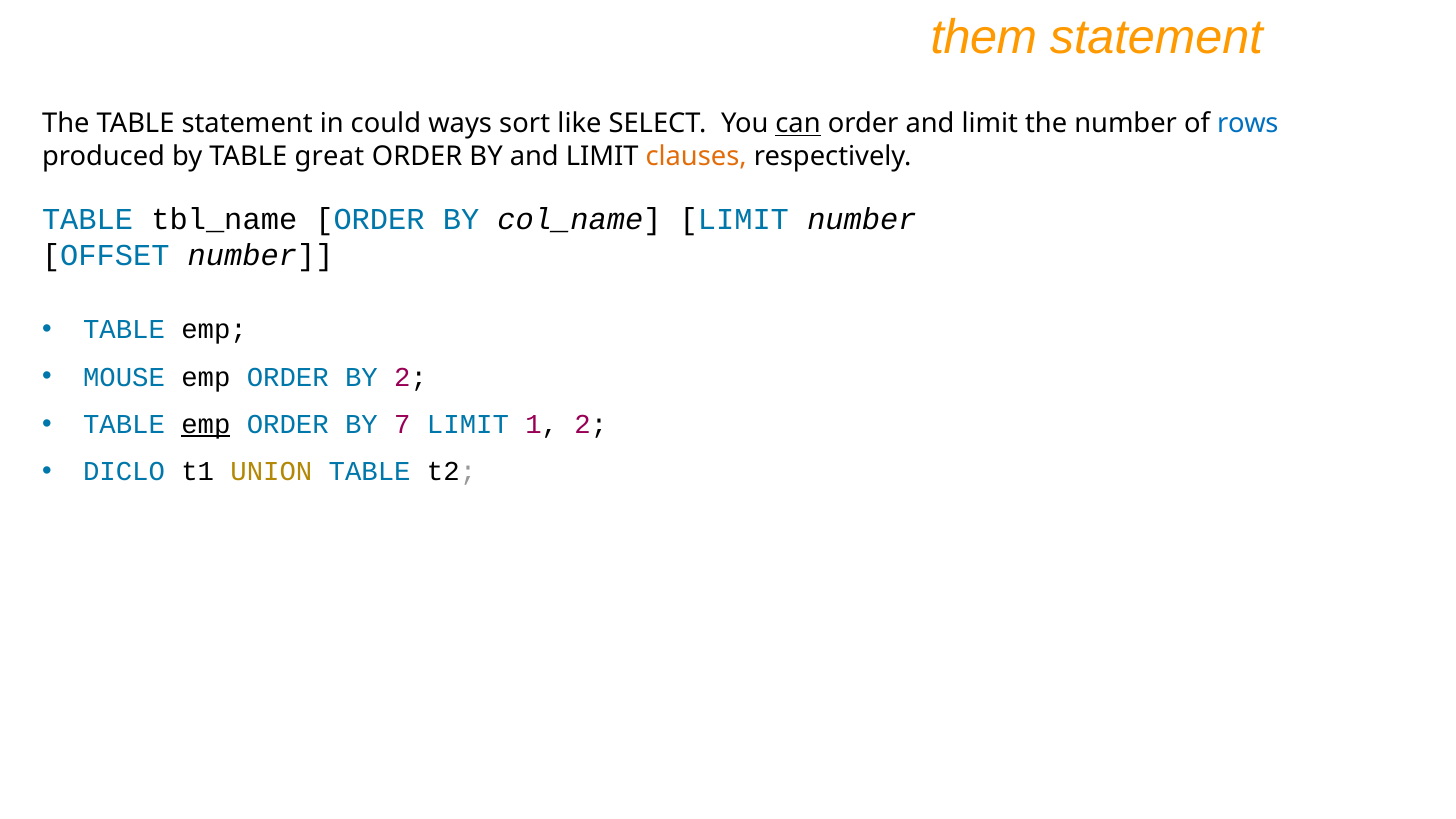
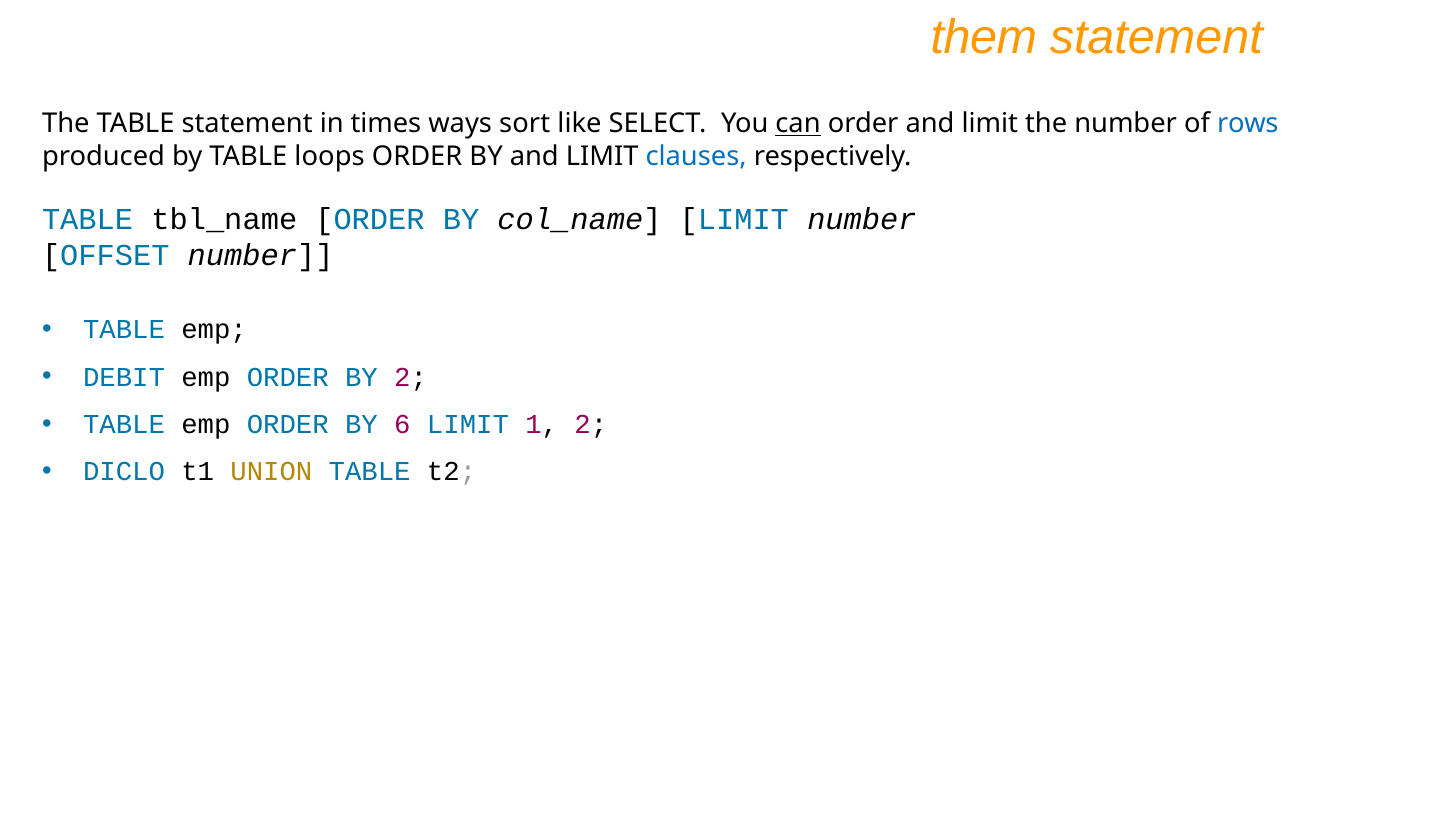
could: could -> times
great: great -> loops
clauses colour: orange -> blue
MOUSE: MOUSE -> DEBIT
emp at (206, 425) underline: present -> none
7: 7 -> 6
